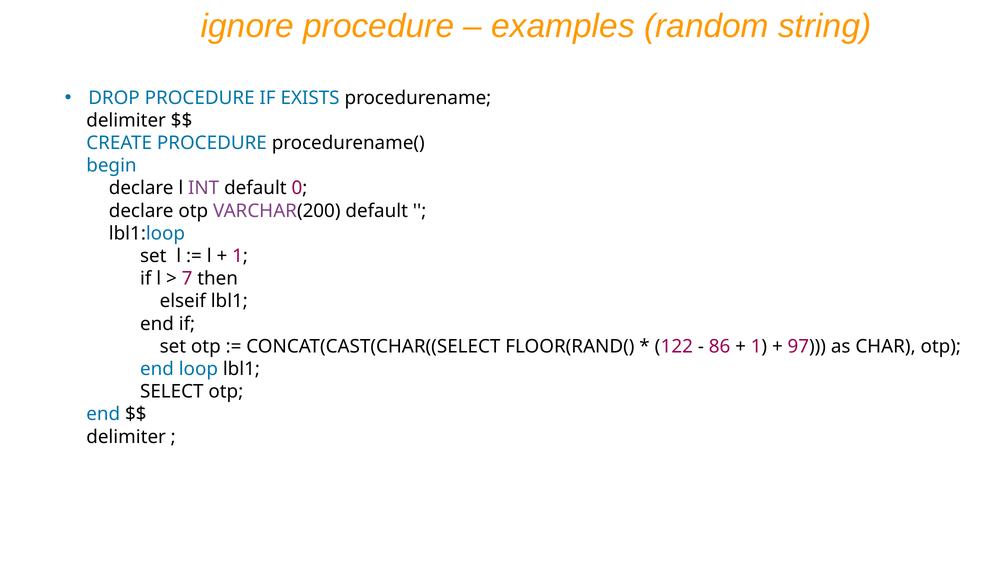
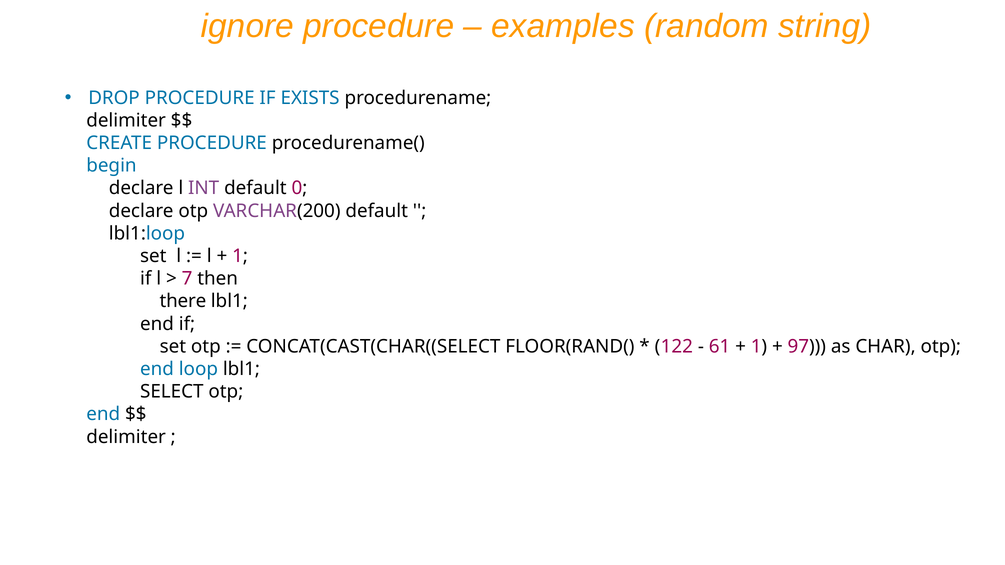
elseif: elseif -> there
86: 86 -> 61
